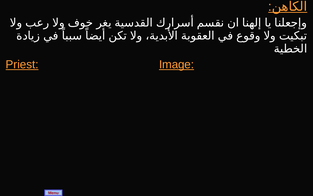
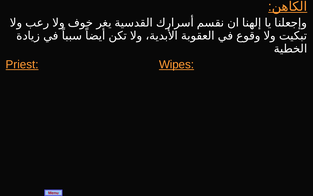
Image: Image -> Wipes
